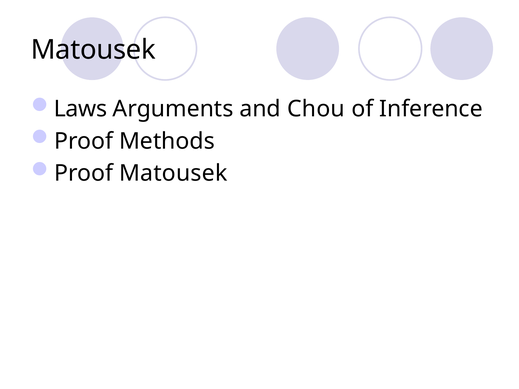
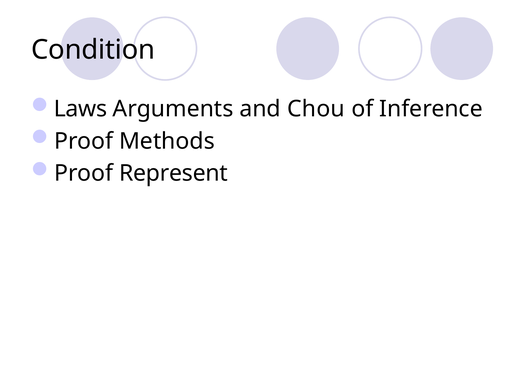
Matousek at (93, 50): Matousek -> Condition
Proof Matousek: Matousek -> Represent
